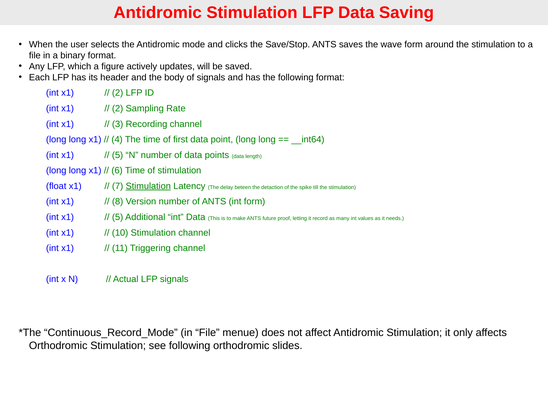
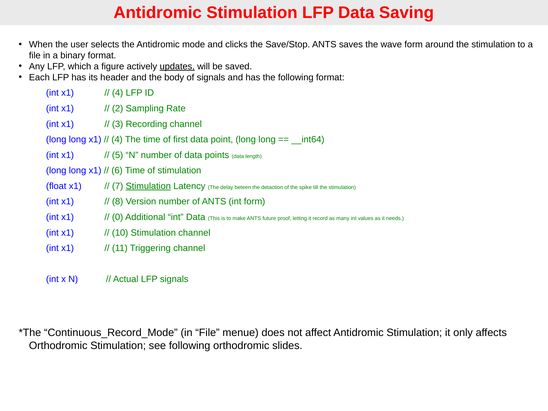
updates underline: none -> present
2 at (118, 93): 2 -> 4
5 at (118, 217): 5 -> 0
